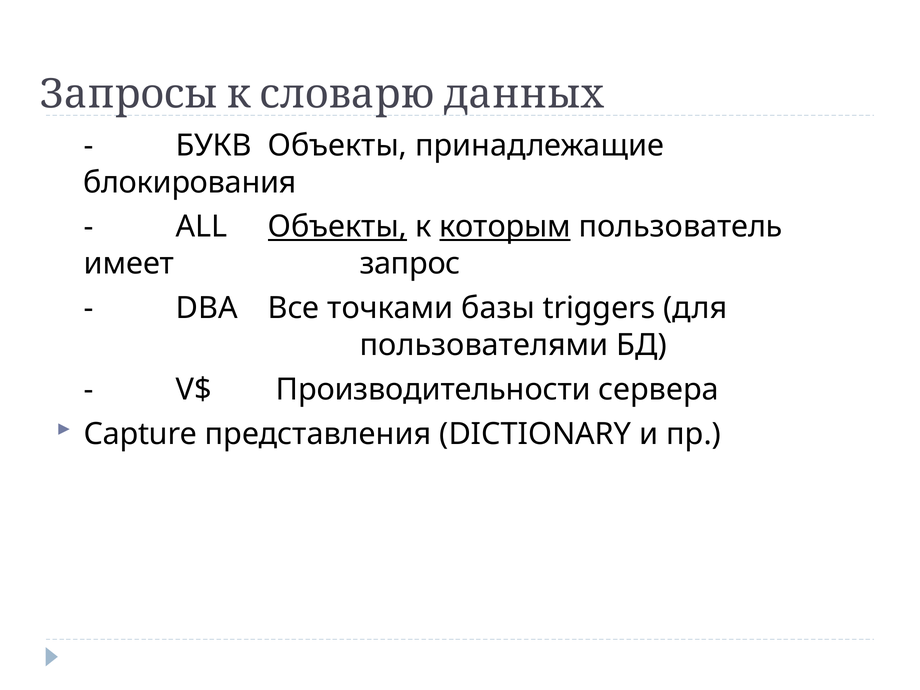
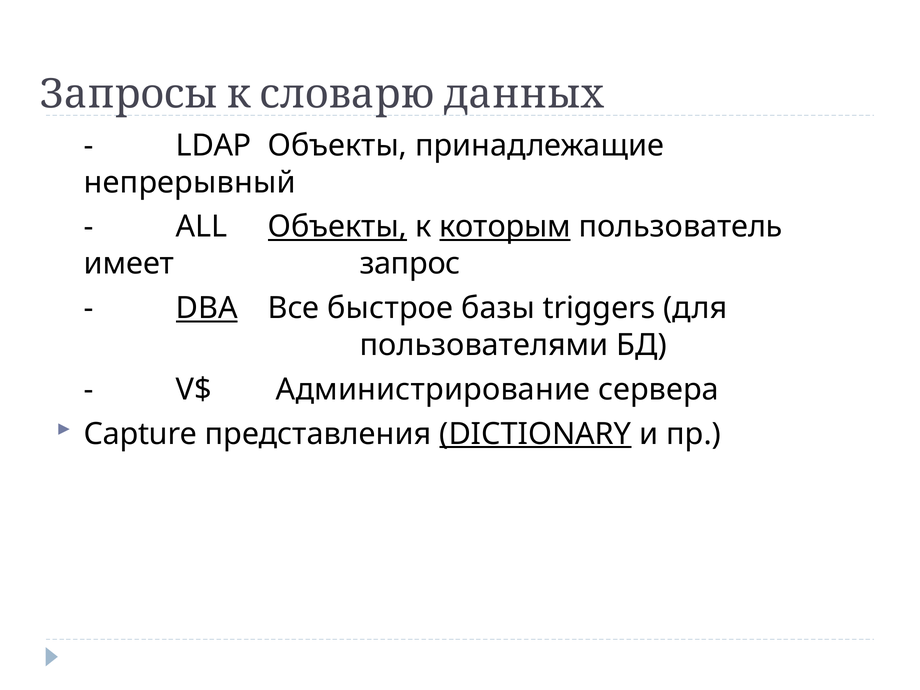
БУКВ: БУКВ -> LDAP
блокирования: блокирования -> непрерывный
DBA underline: none -> present
точками: точками -> быстрое
Производительности: Производительности -> Администрирование
DICTIONARY underline: none -> present
